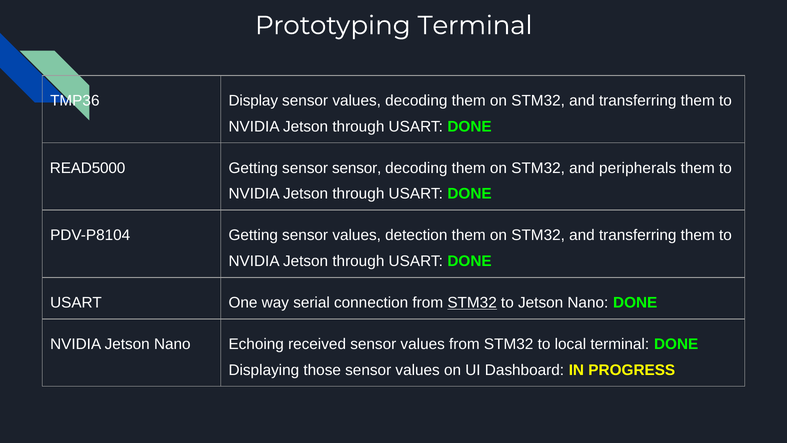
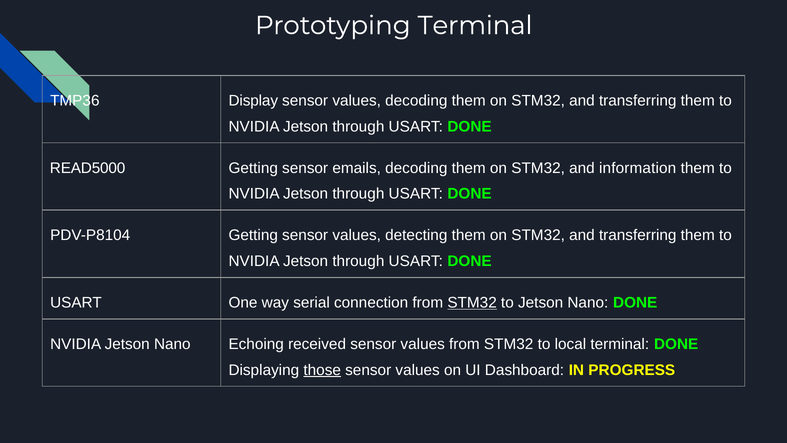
sensor sensor: sensor -> emails
peripherals: peripherals -> information
detection: detection -> detecting
those underline: none -> present
